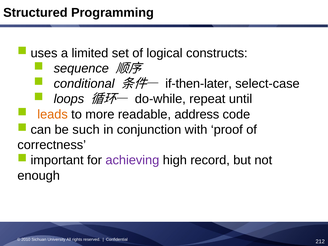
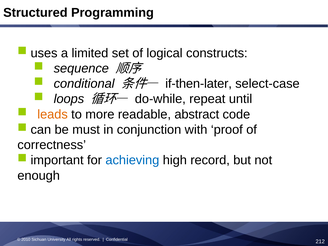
address: address -> abstract
such: such -> must
achieving colour: purple -> blue
